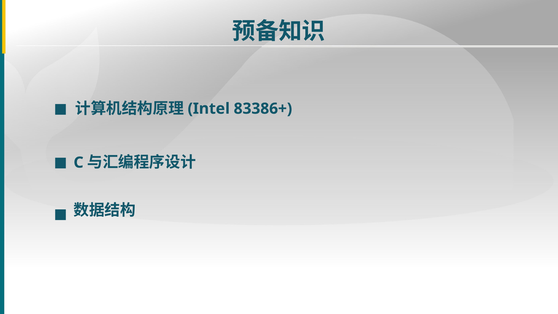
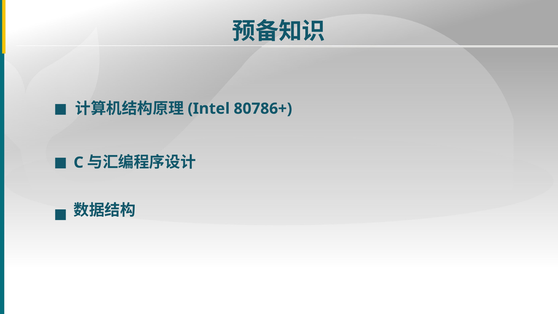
83386+: 83386+ -> 80786+
